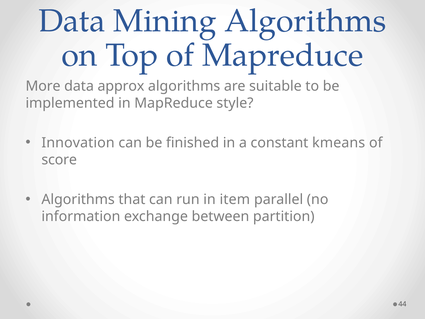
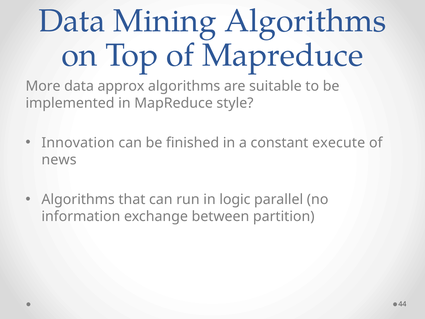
kmeans: kmeans -> execute
score: score -> news
item: item -> logic
